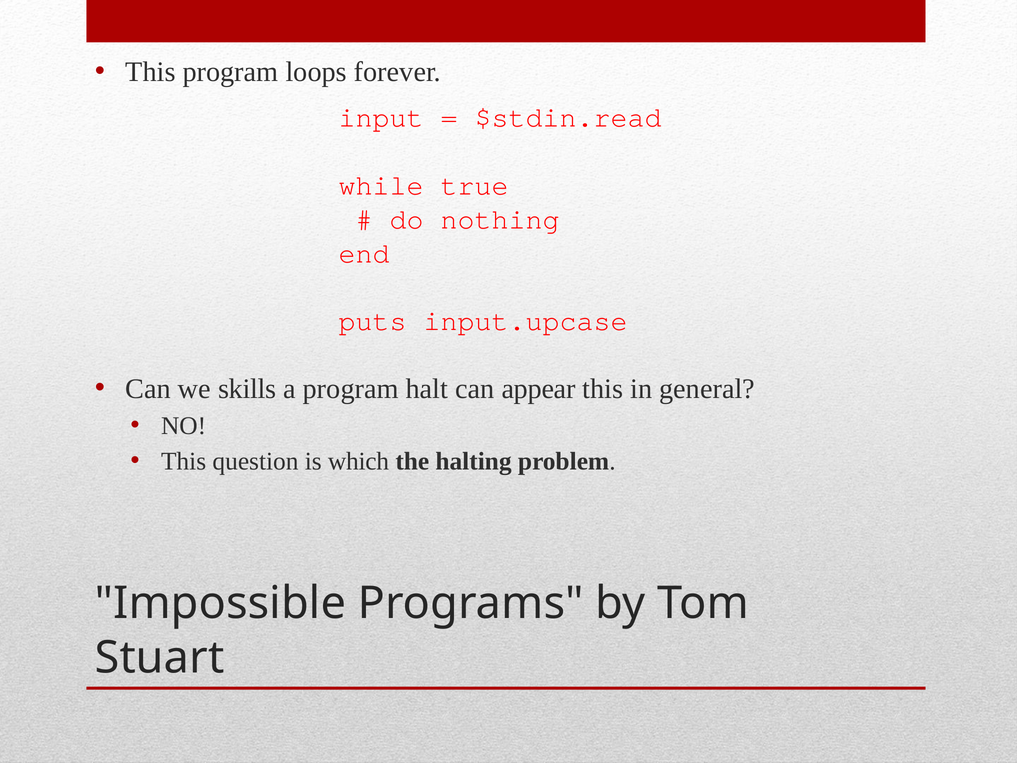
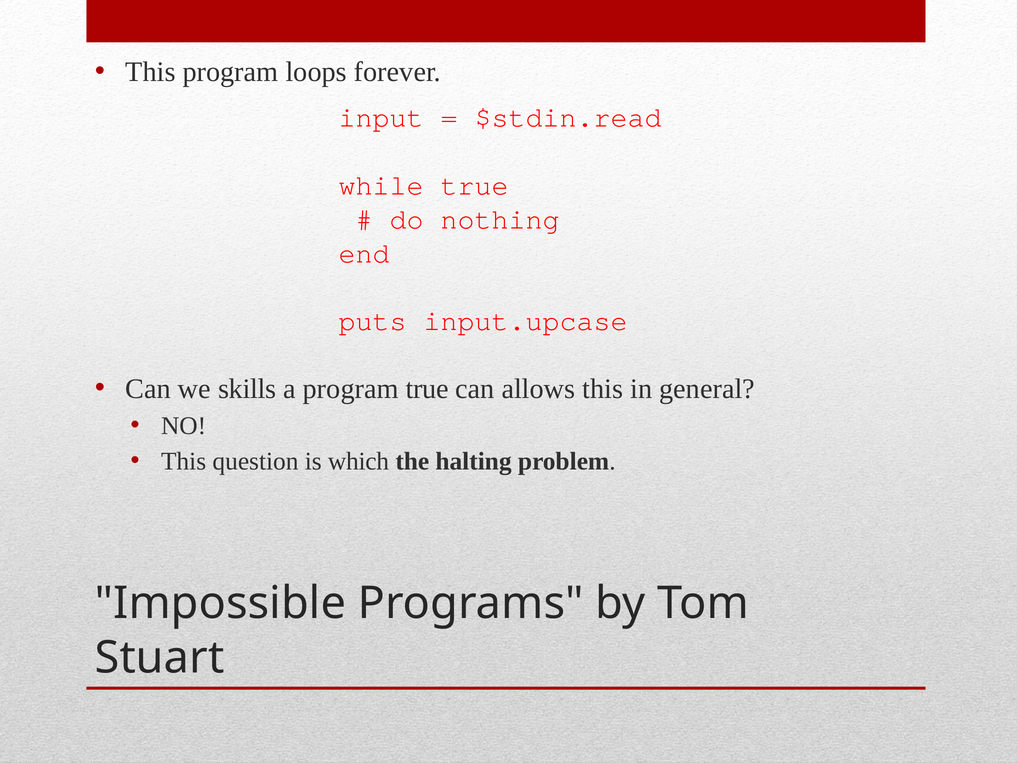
program halt: halt -> true
appear: appear -> allows
